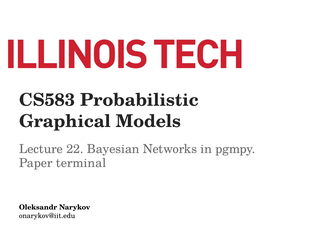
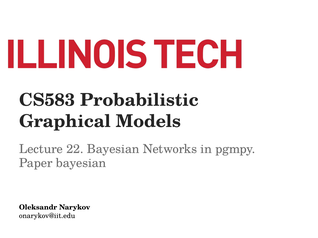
Paper terminal: terminal -> bayesian
